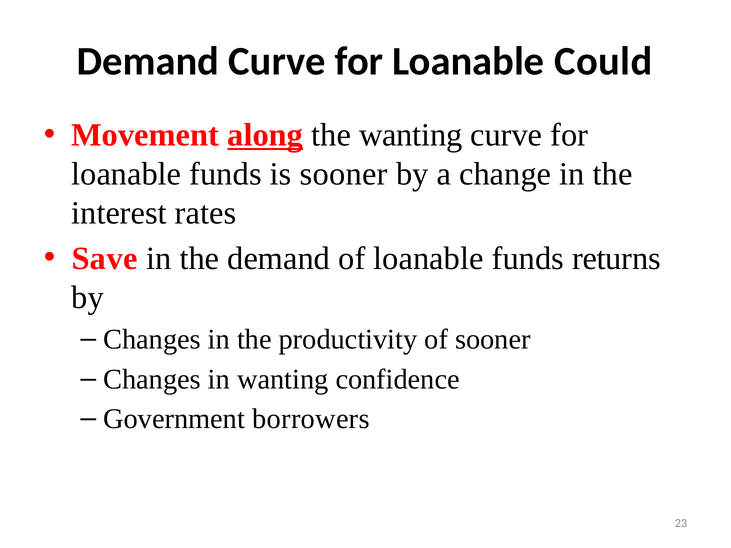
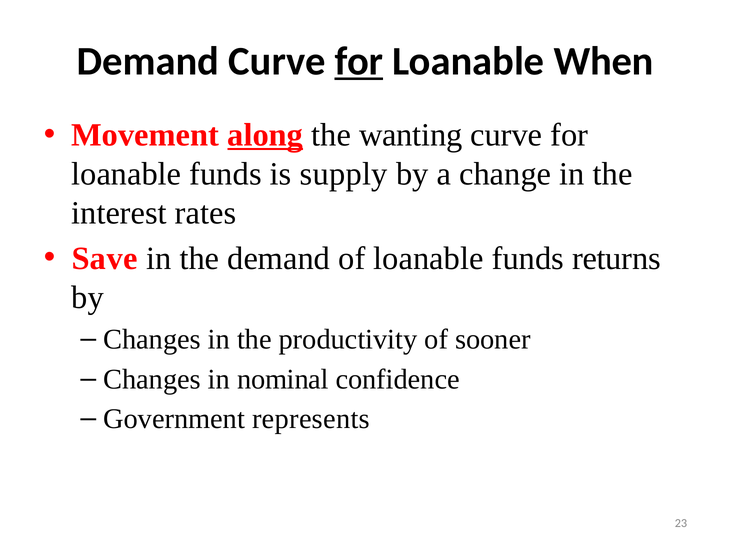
for at (359, 62) underline: none -> present
Could: Could -> When
is sooner: sooner -> supply
in wanting: wanting -> nominal
borrowers: borrowers -> represents
